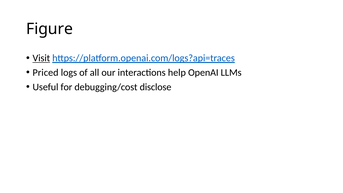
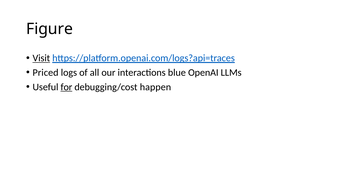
help: help -> blue
for underline: none -> present
disclose: disclose -> happen
